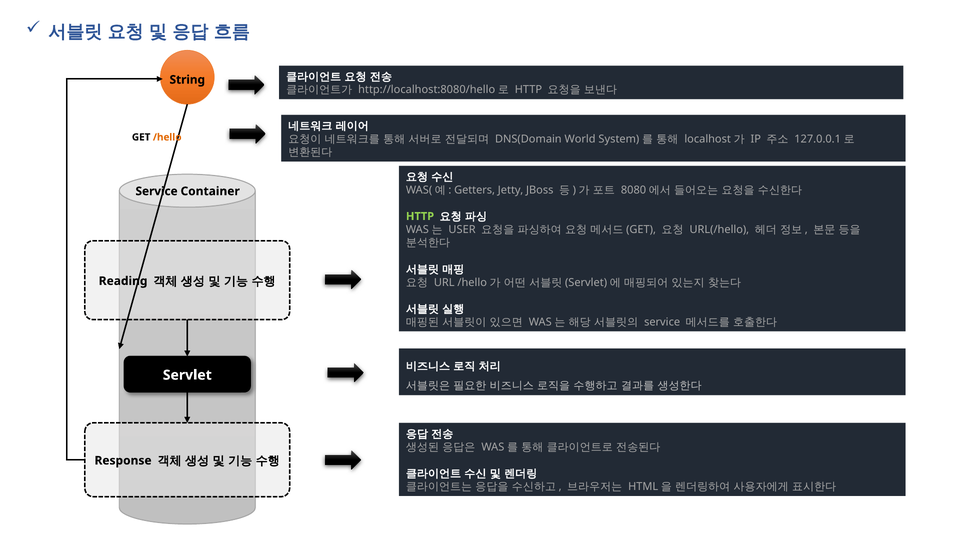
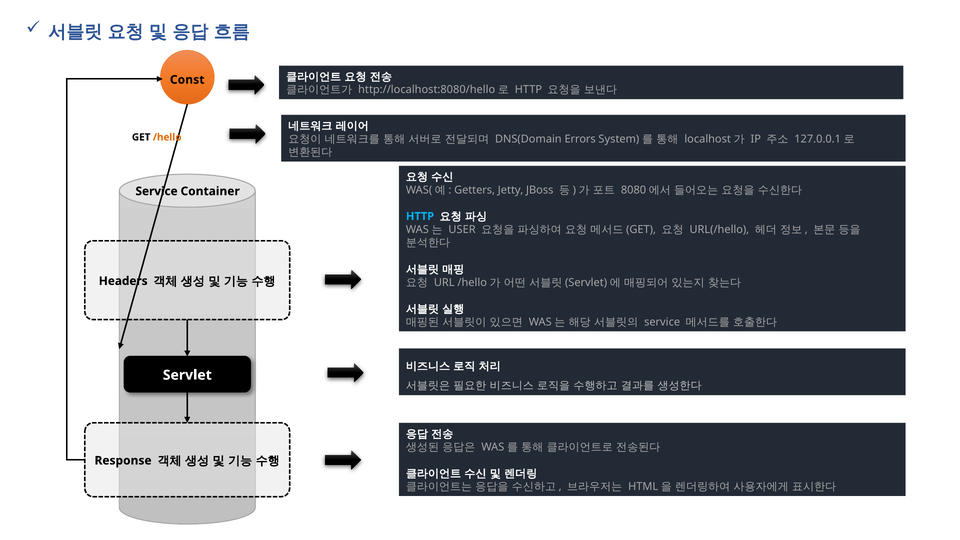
String: String -> Const
World: World -> Errors
HTTP at (420, 216) colour: light green -> light blue
Reading: Reading -> Headers
